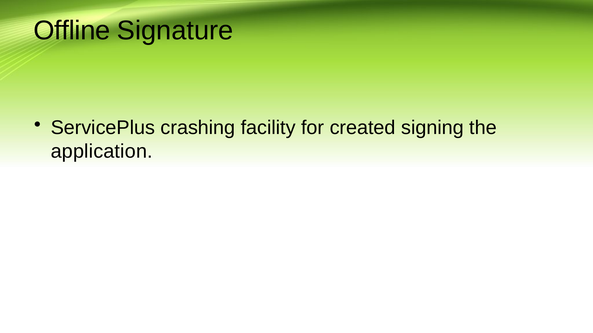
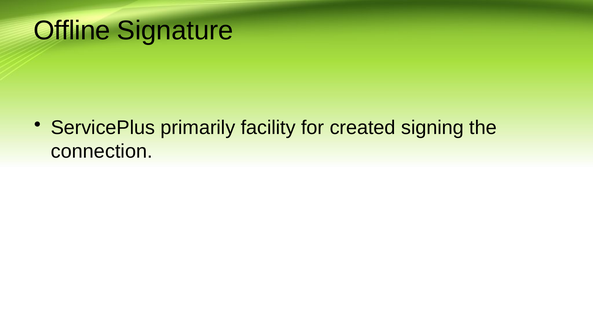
crashing: crashing -> primarily
application: application -> connection
